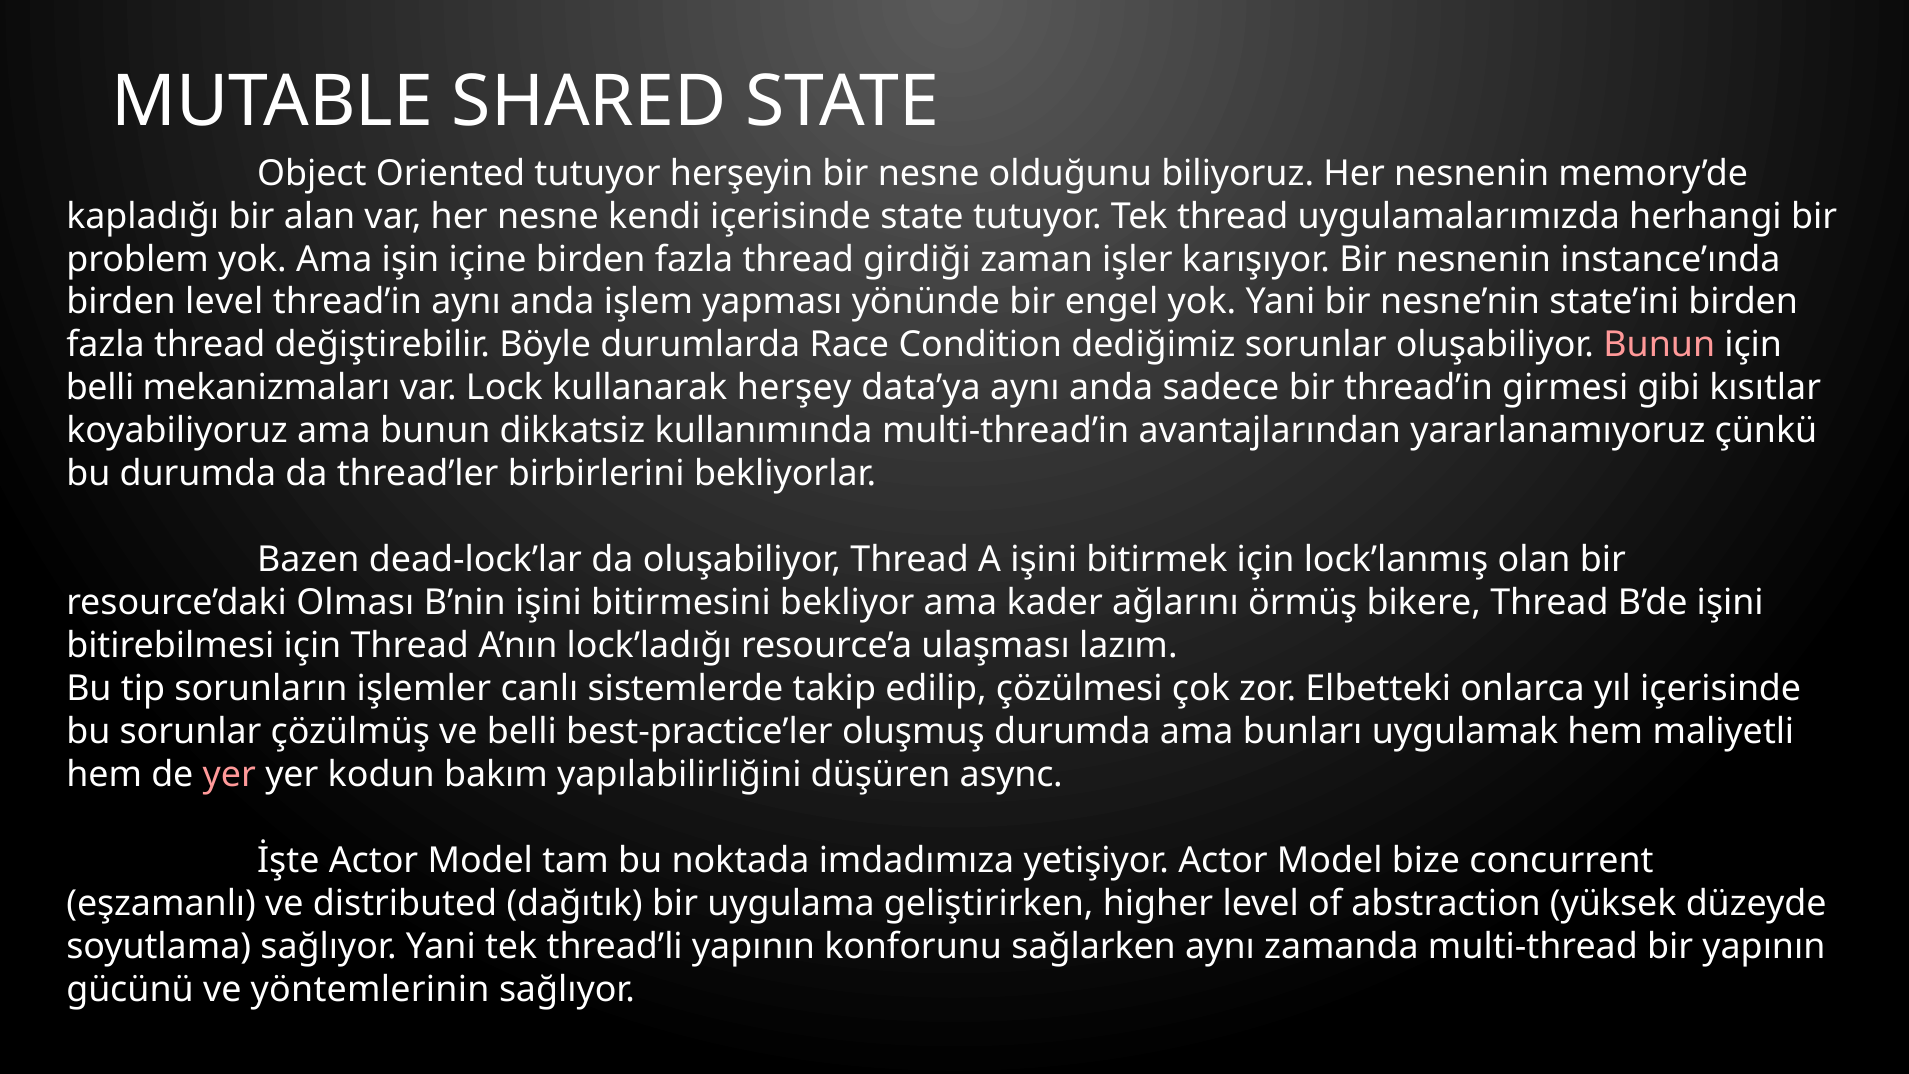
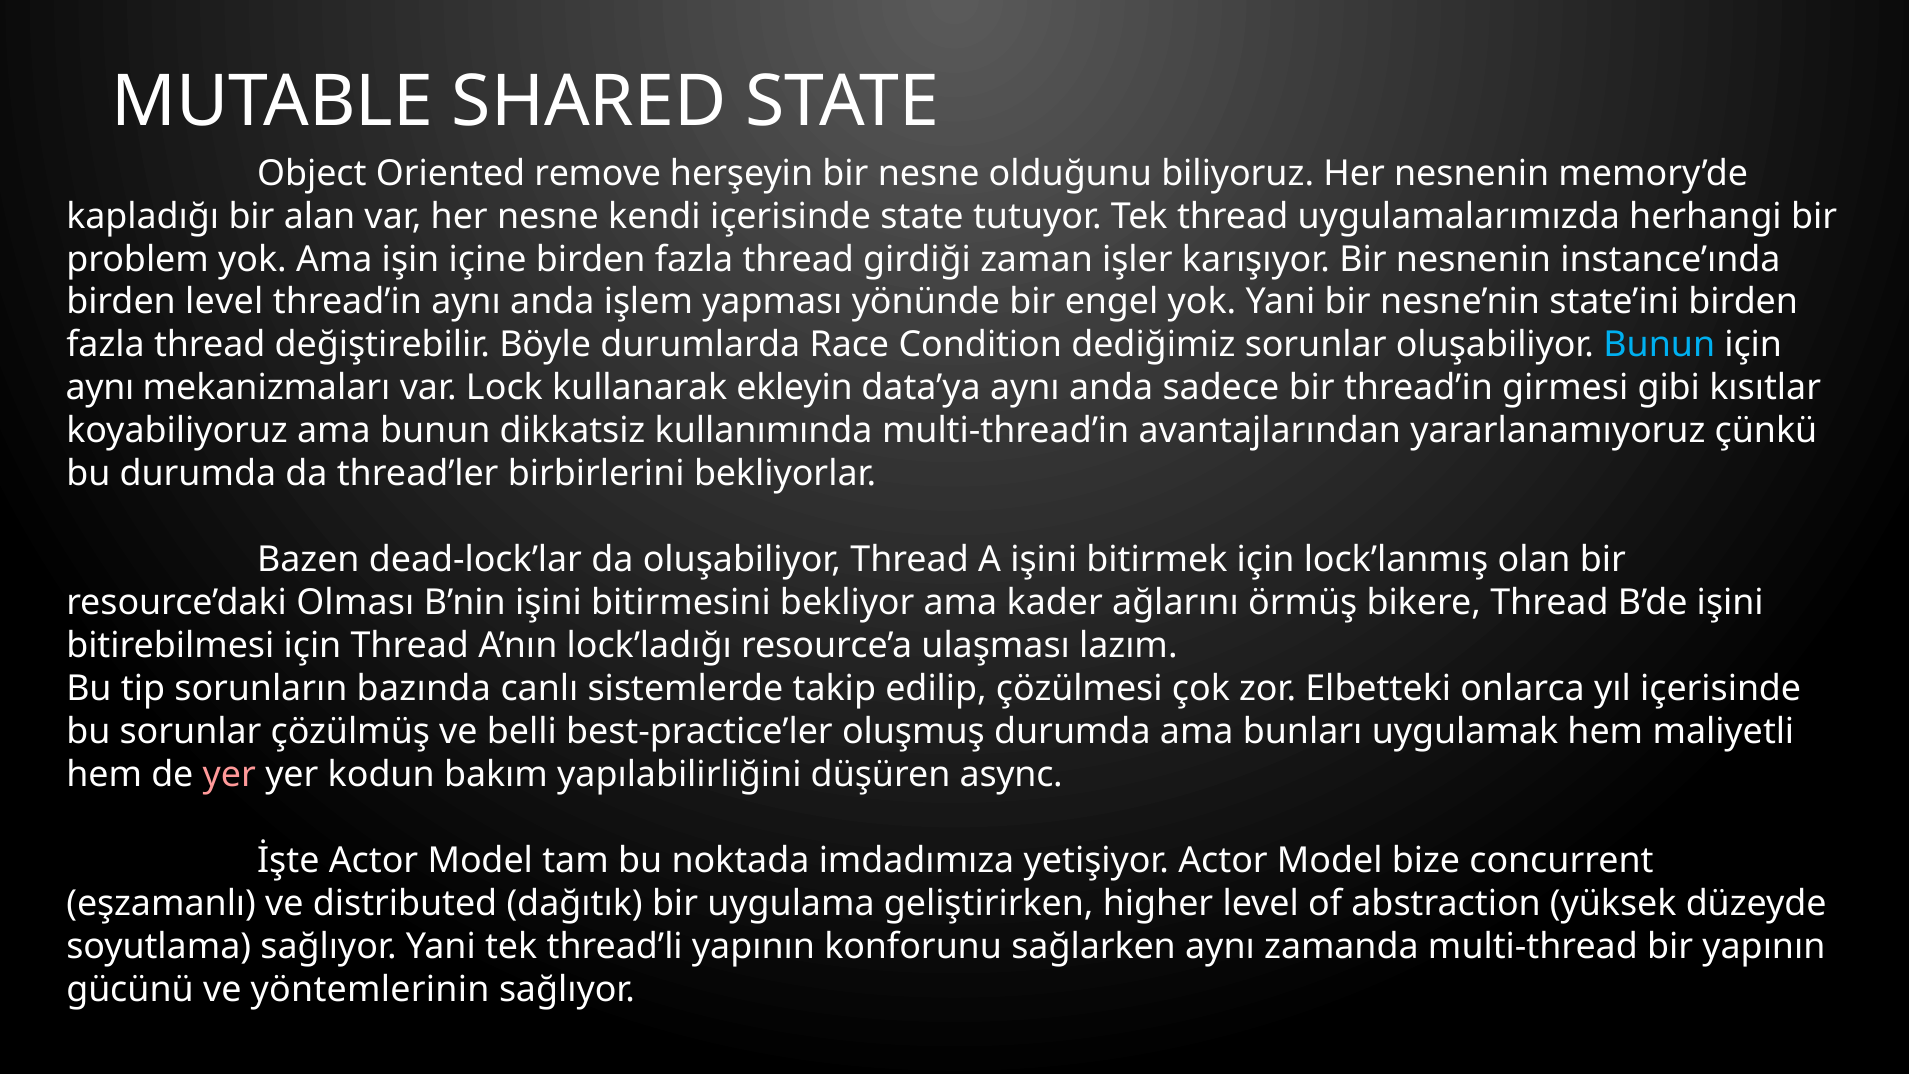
Oriented tutuyor: tutuyor -> remove
Bunun at (1659, 345) colour: pink -> light blue
belli at (100, 388): belli -> aynı
herşey: herşey -> ekleyin
işlemler: işlemler -> bazında
